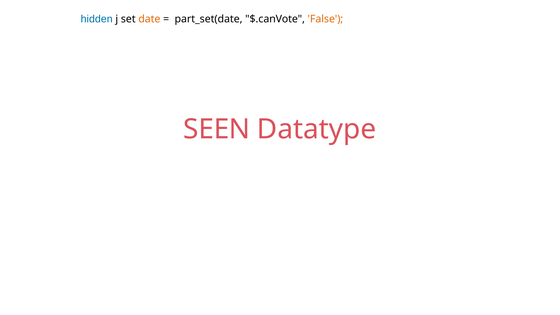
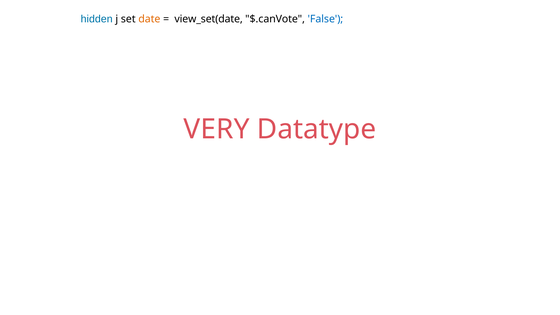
part_set(date: part_set(date -> view_set(date
False colour: orange -> blue
SEEN: SEEN -> VERY
